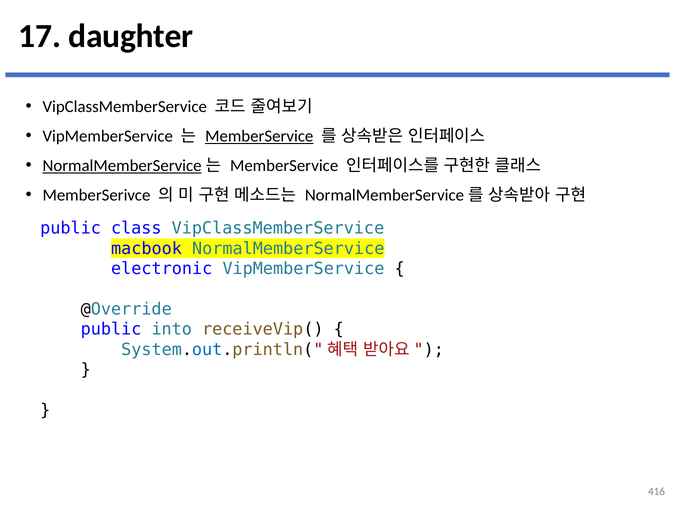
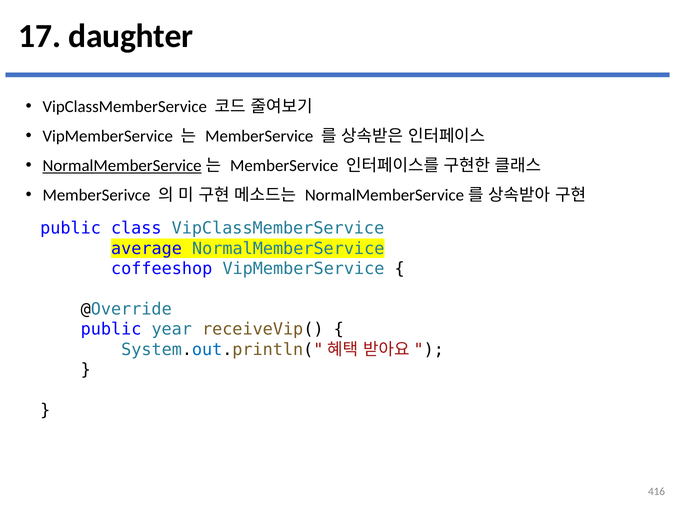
MemberService at (259, 136) underline: present -> none
macbook: macbook -> average
electronic: electronic -> coffeeshop
into: into -> year
